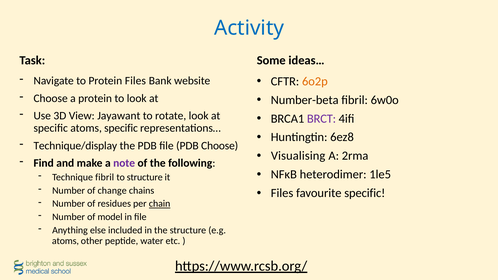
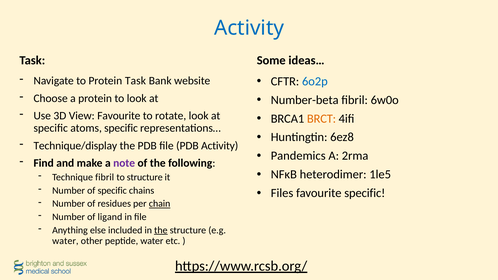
Protein Files: Files -> Task
6o2p colour: orange -> blue
View Jayawant: Jayawant -> Favourite
BRCT colour: purple -> orange
PDB Choose: Choose -> Activity
Visualising: Visualising -> Pandemics
of change: change -> specific
model: model -> ligand
the at (161, 230) underline: none -> present
atoms at (65, 241): atoms -> water
